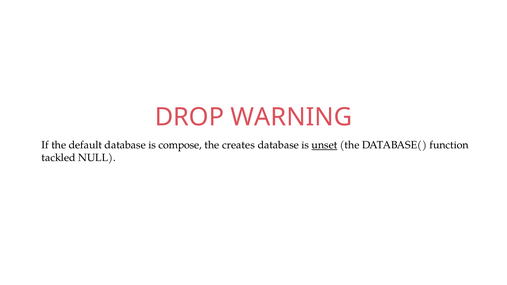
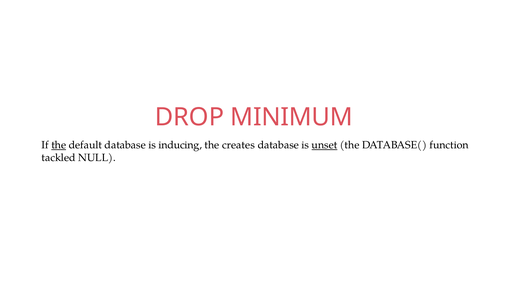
WARNING: WARNING -> MINIMUM
the at (59, 145) underline: none -> present
compose: compose -> inducing
